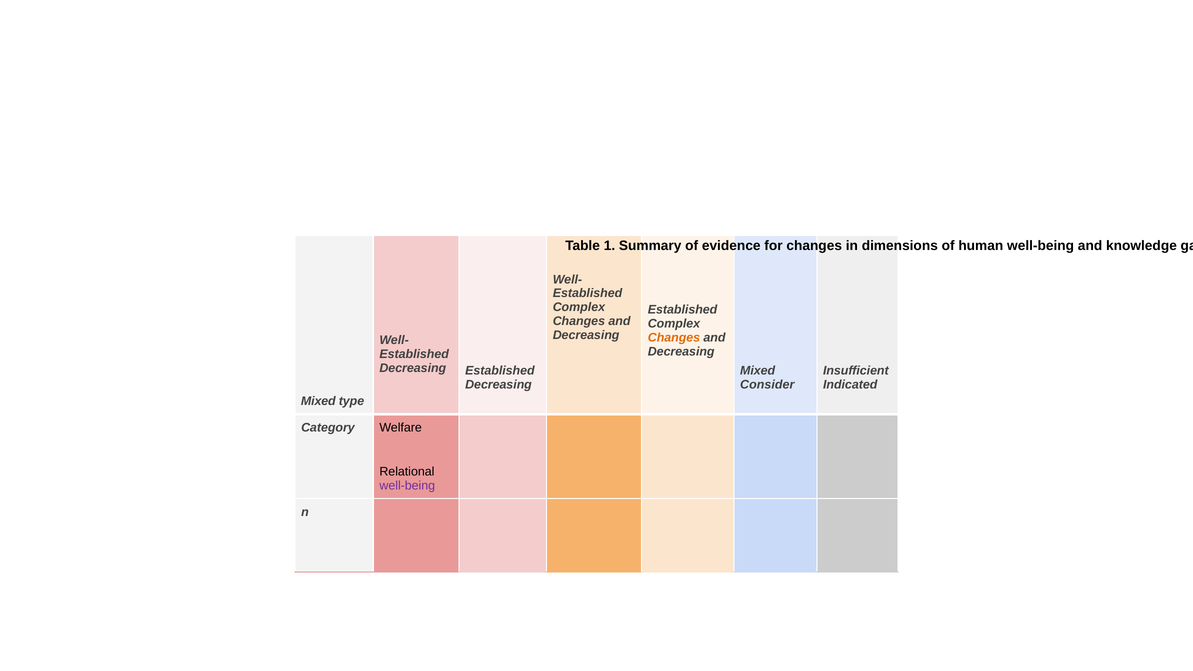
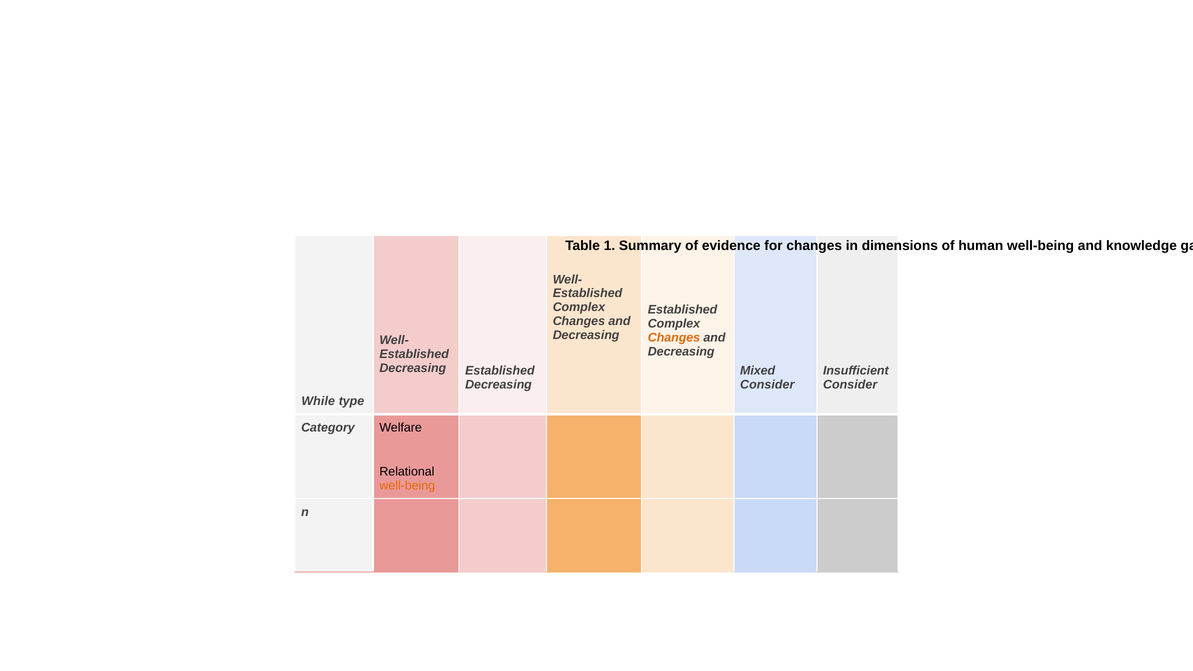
Indicated at (850, 385): Indicated -> Consider
Mixed at (318, 401): Mixed -> While
well-being at (407, 486) colour: purple -> orange
